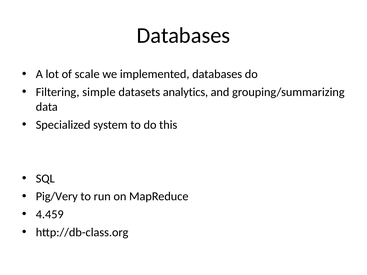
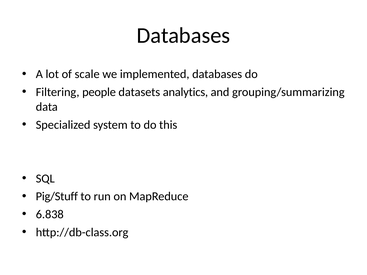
simple: simple -> people
Pig/Very: Pig/Very -> Pig/Stuff
4.459: 4.459 -> 6.838
